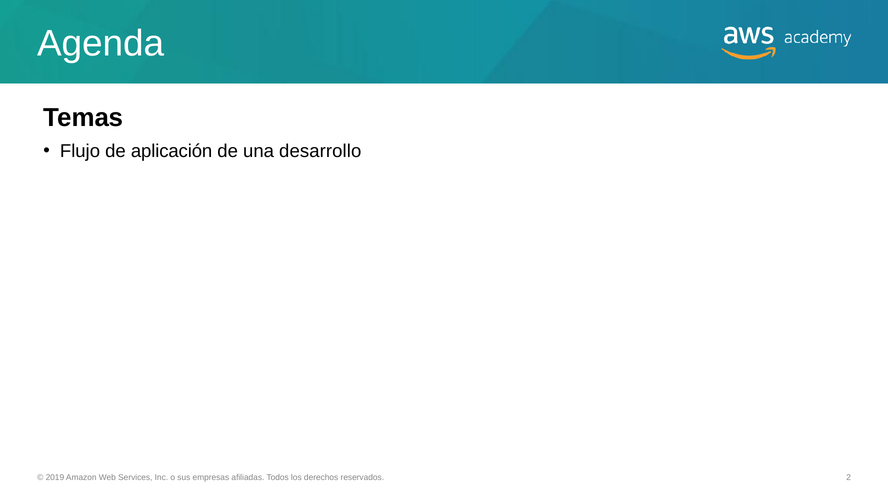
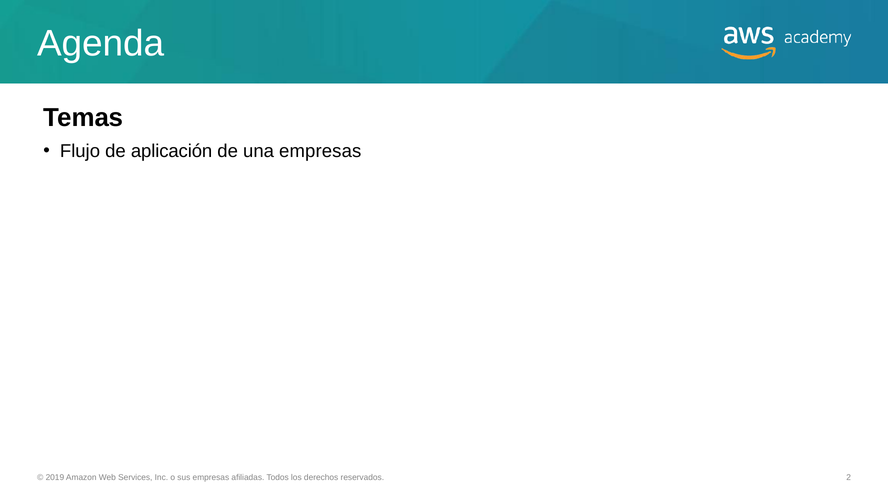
una desarrollo: desarrollo -> empresas
